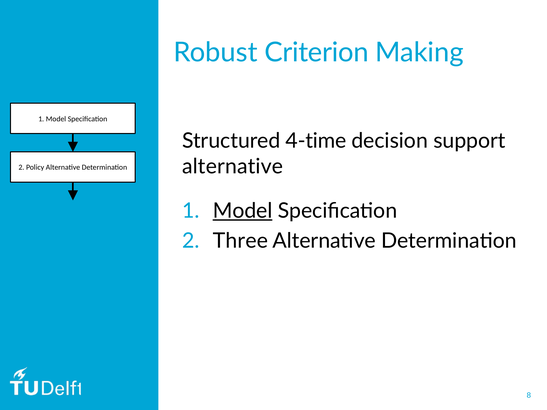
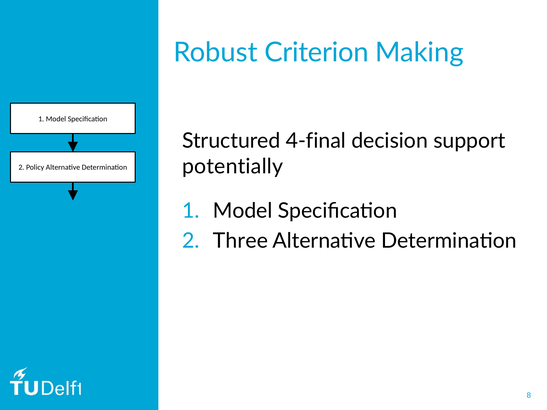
4-time: 4-time -> 4-final
alternative at (233, 166): alternative -> potentially
Model at (243, 211) underline: present -> none
